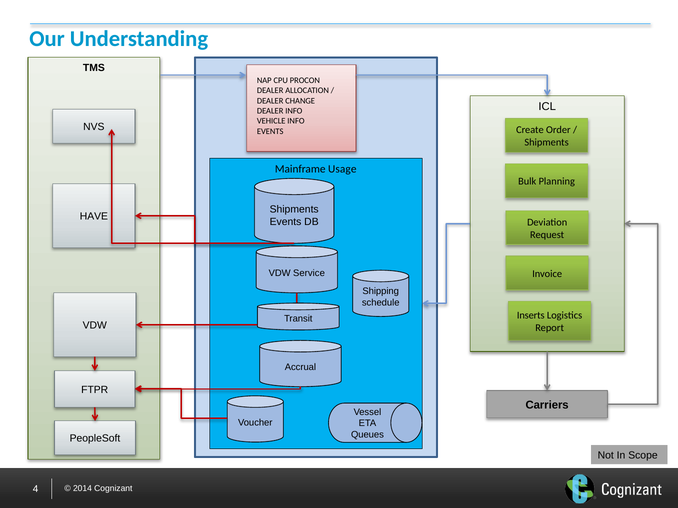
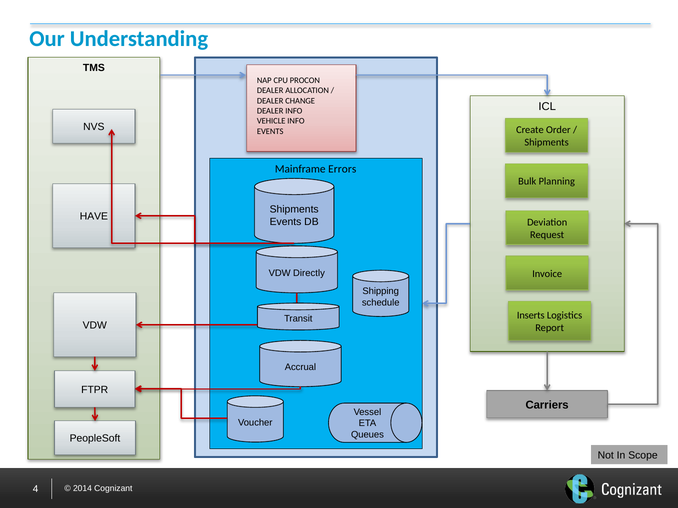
Usage: Usage -> Errors
Service: Service -> Directly
